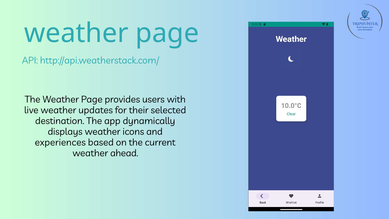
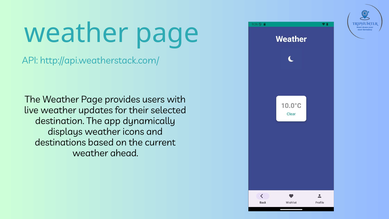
experiences: experiences -> destinations
